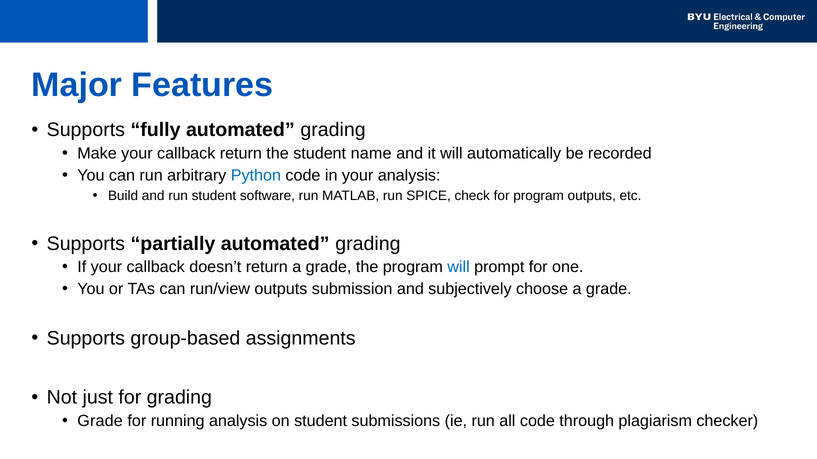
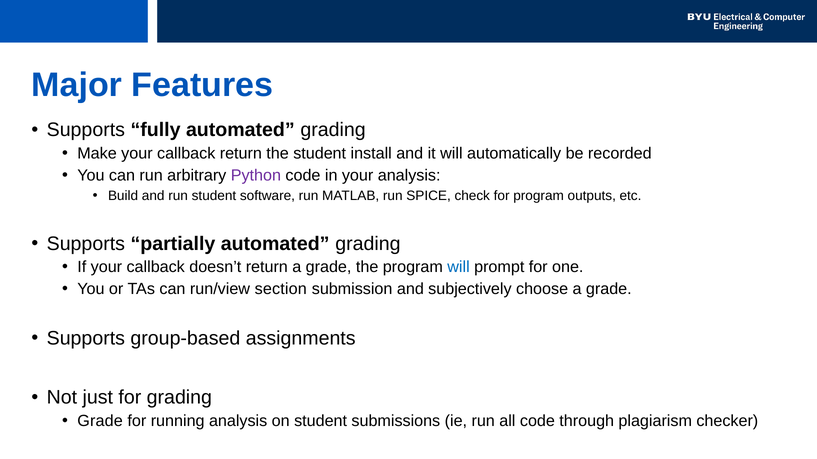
name: name -> install
Python colour: blue -> purple
run/view outputs: outputs -> section
